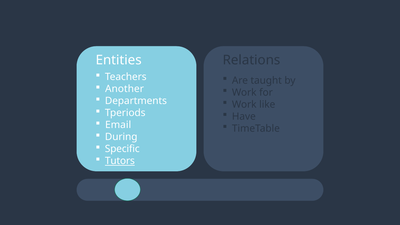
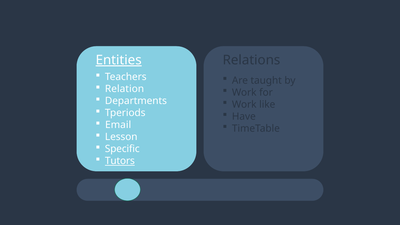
Entities underline: none -> present
Another: Another -> Relation
During: During -> Lesson
